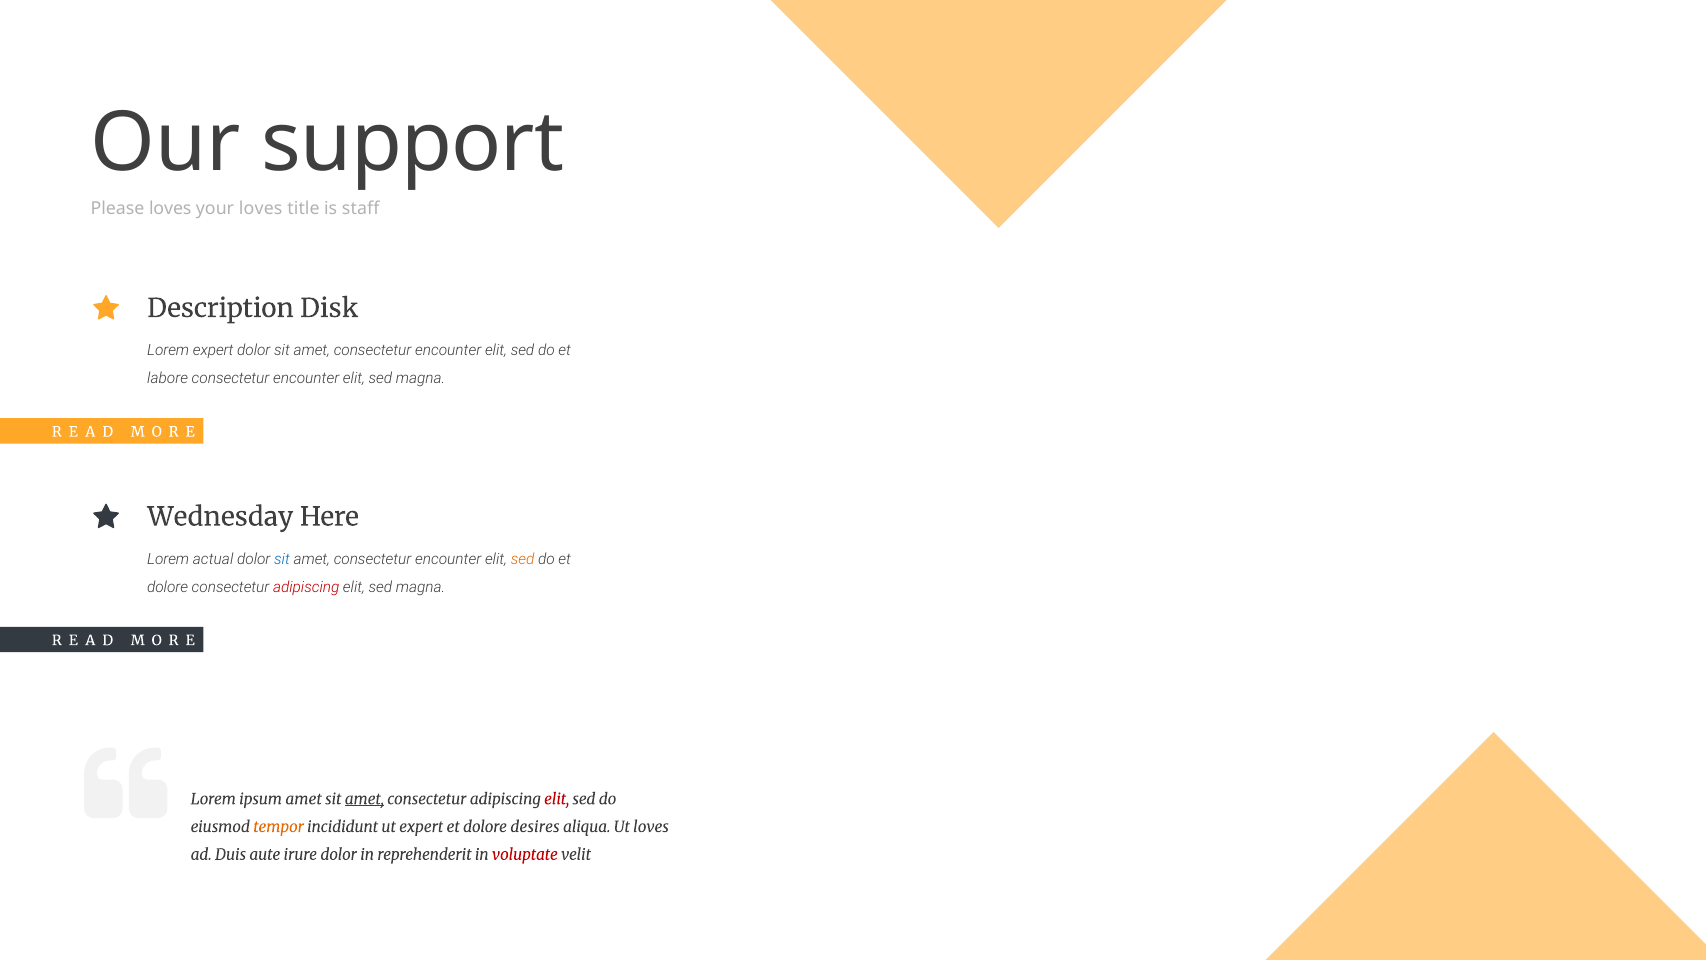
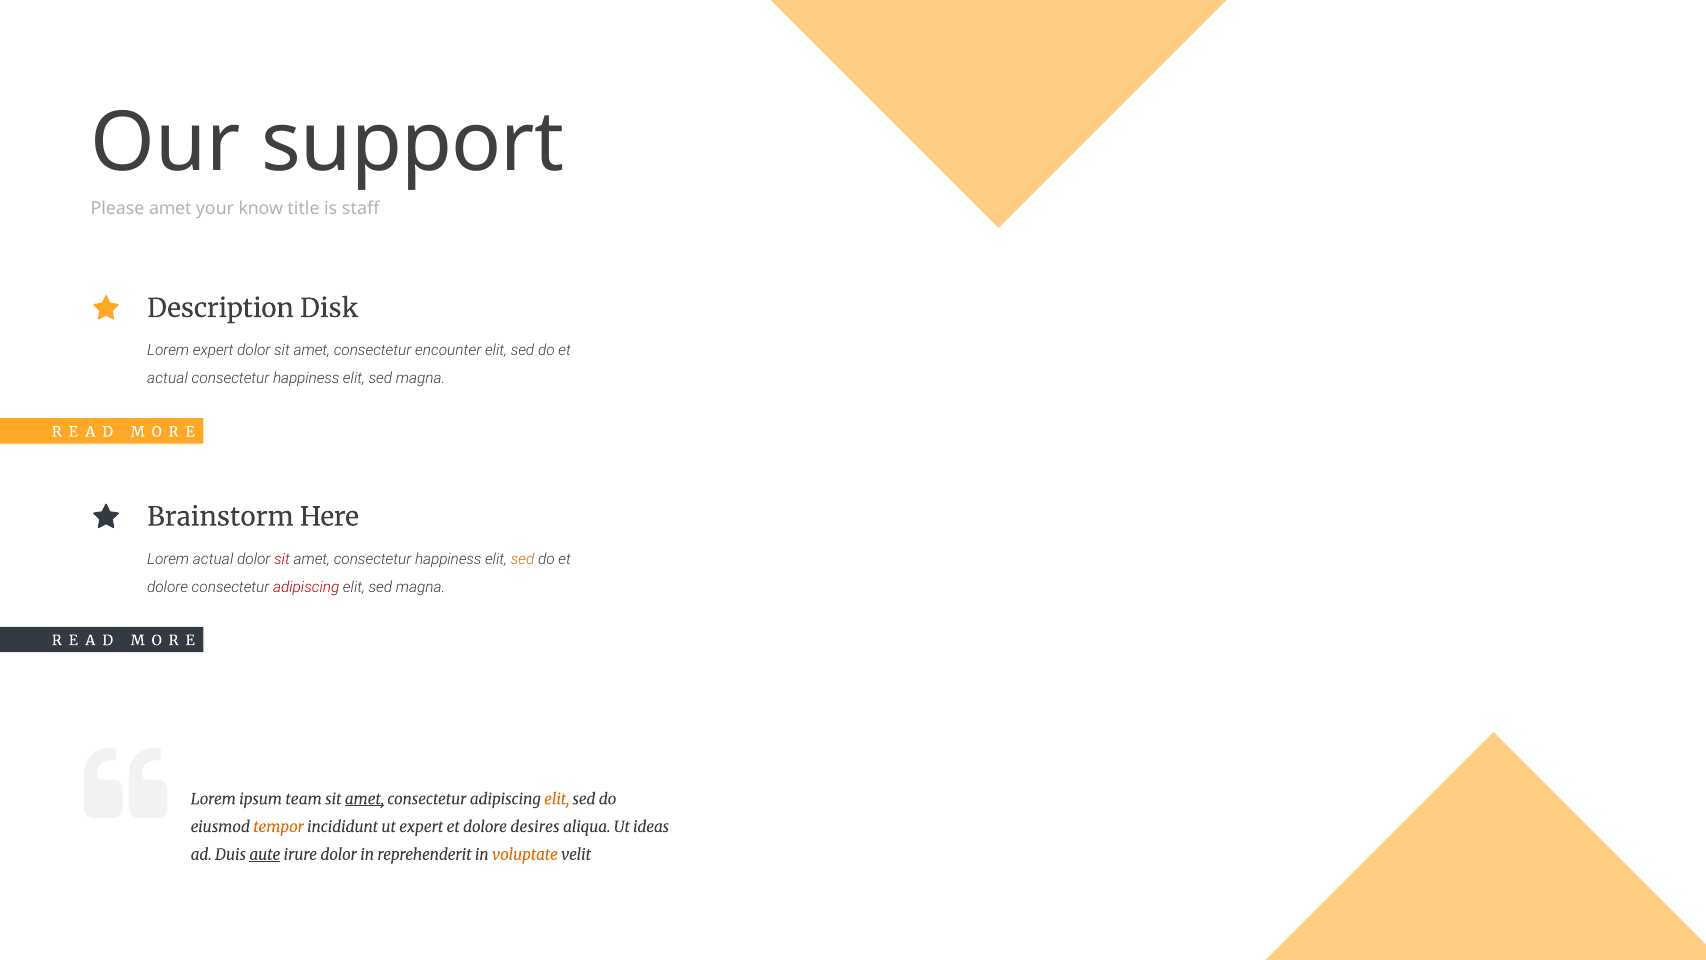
Please loves: loves -> amet
your loves: loves -> know
labore at (168, 378): labore -> actual
encounter at (306, 378): encounter -> happiness
Wednesday: Wednesday -> Brainstorm
sit at (282, 559) colour: blue -> red
encounter at (448, 559): encounter -> happiness
ipsum amet: amet -> team
elit at (557, 799) colour: red -> orange
Ut loves: loves -> ideas
aute underline: none -> present
voluptate colour: red -> orange
